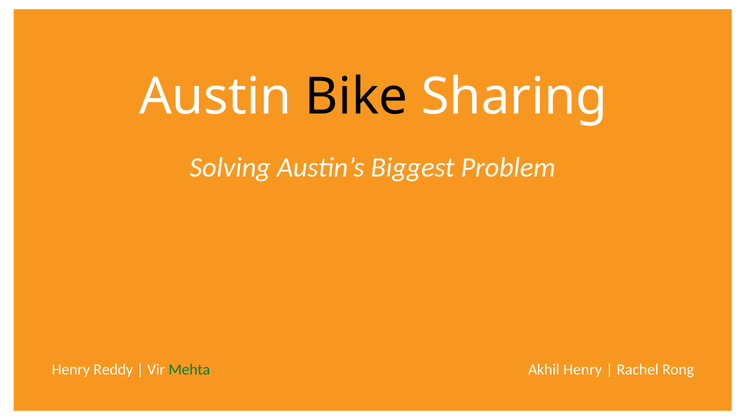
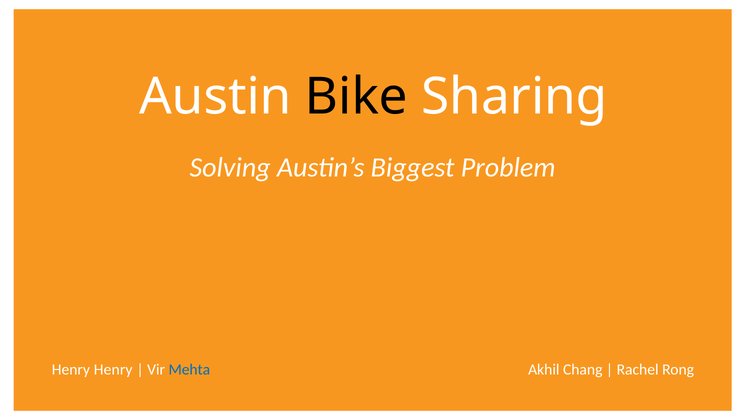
Henry Reddy: Reddy -> Henry
Mehta colour: green -> blue
Akhil Henry: Henry -> Chang
